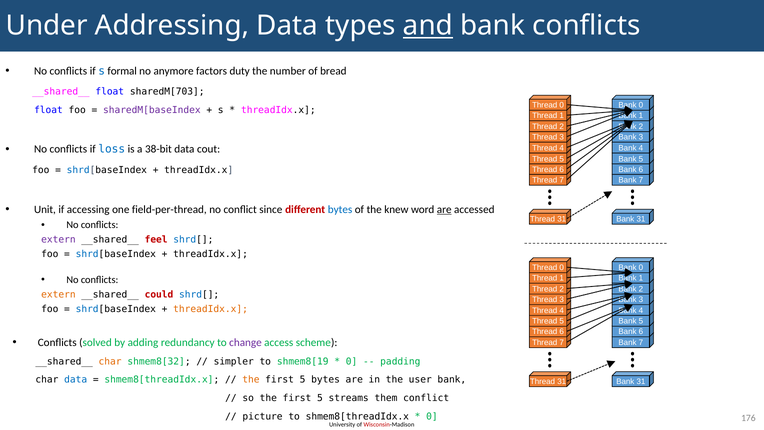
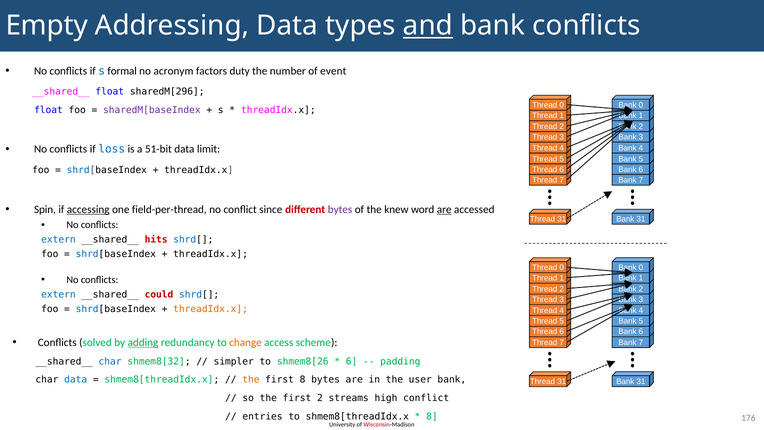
Under: Under -> Empty
anymore: anymore -> acronym
bread: bread -> event
sharedM[703: sharedM[703 -> sharedM[296
38-bit: 38-bit -> 51-bit
cout: cout -> limit
Unit: Unit -> Spin
accessing underline: none -> present
bytes at (340, 209) colour: blue -> purple
extern at (58, 240) colour: purple -> blue
feel: feel -> hits
extern at (58, 294) colour: orange -> blue
adding underline: none -> present
change colour: purple -> orange
char at (110, 361) colour: orange -> blue
shmem8[19: shmem8[19 -> shmem8[26
0 at (352, 361): 0 -> 6
5 at (303, 380): 5 -> 8
so the first 5: 5 -> 2
them: them -> high
picture: picture -> entries
0 at (432, 416): 0 -> 8
